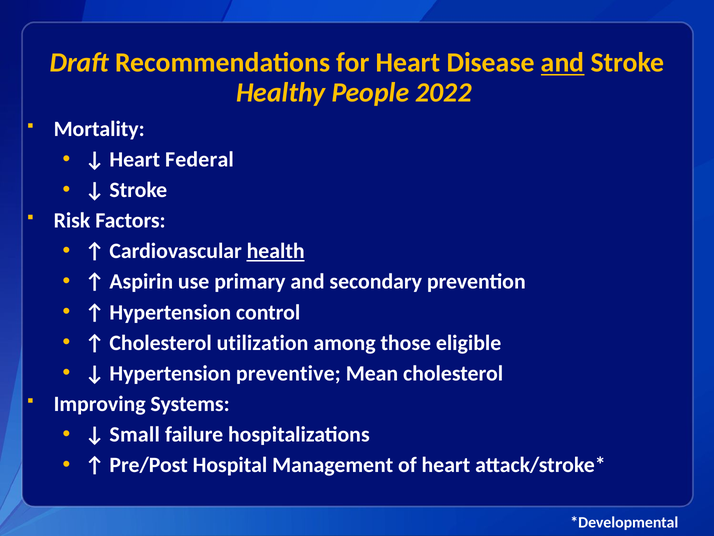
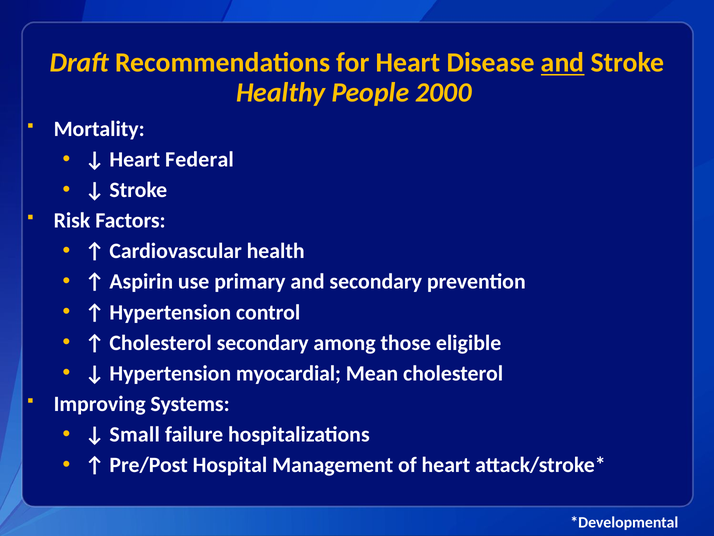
2022: 2022 -> 2000
health underline: present -> none
Cholesterol utilization: utilization -> secondary
preventive: preventive -> myocardial
